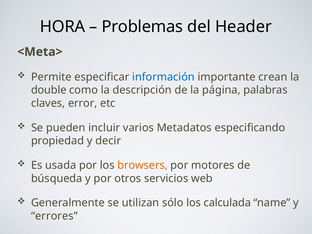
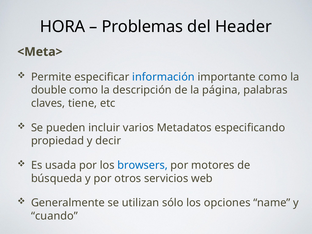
importante crean: crean -> como
error: error -> tiene
browsers colour: orange -> blue
calculada: calculada -> opciones
errores: errores -> cuando
